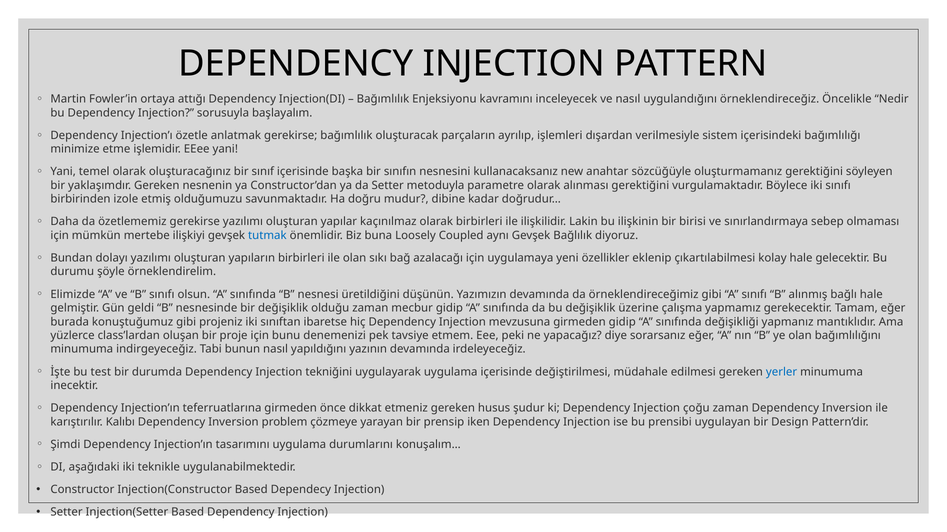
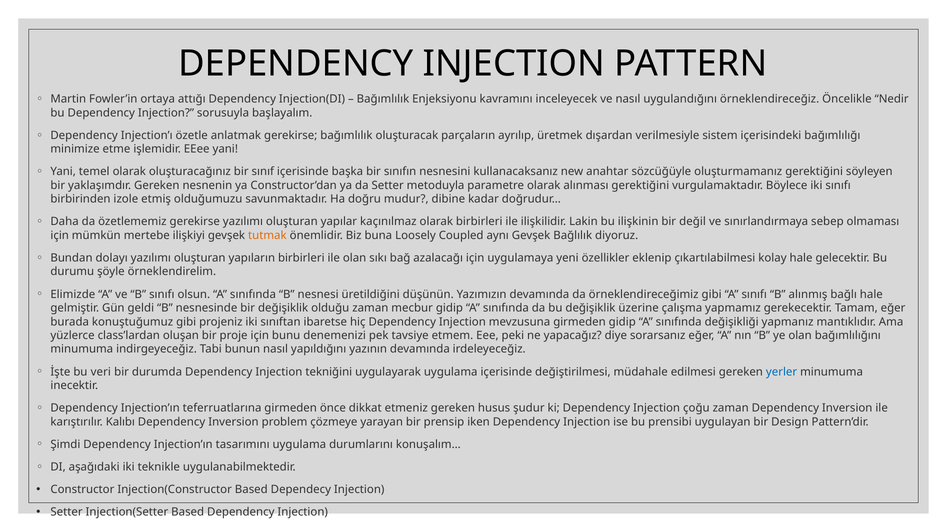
işlemleri: işlemleri -> üretmek
birisi: birisi -> değil
tutmak colour: blue -> orange
test: test -> veri
